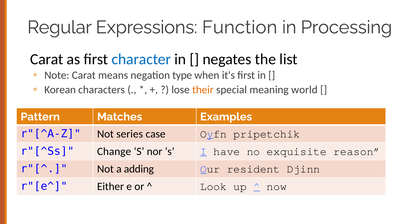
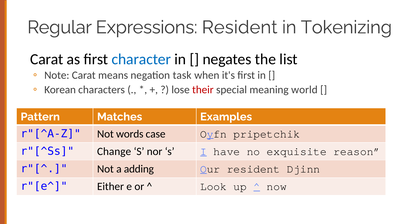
Expressions Function: Function -> Resident
Processing: Processing -> Tokenizing
type: type -> task
their colour: orange -> red
series: series -> words
